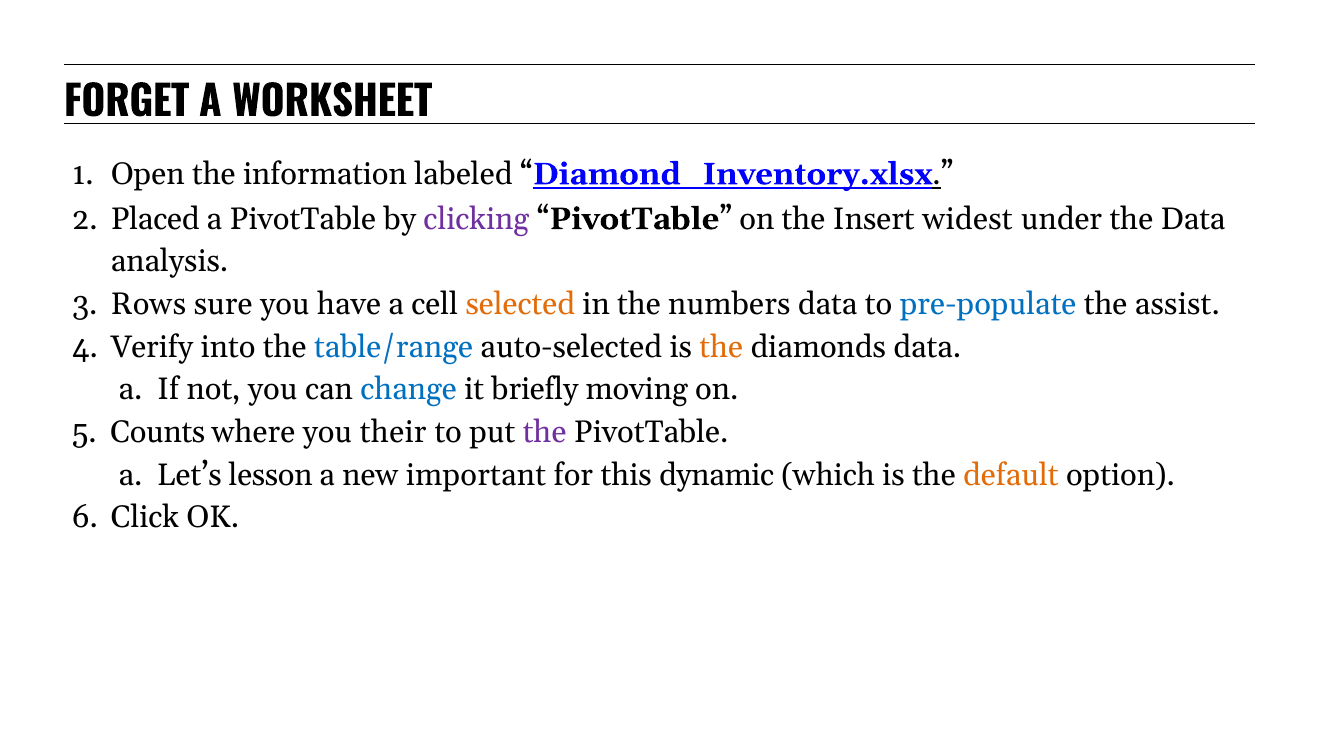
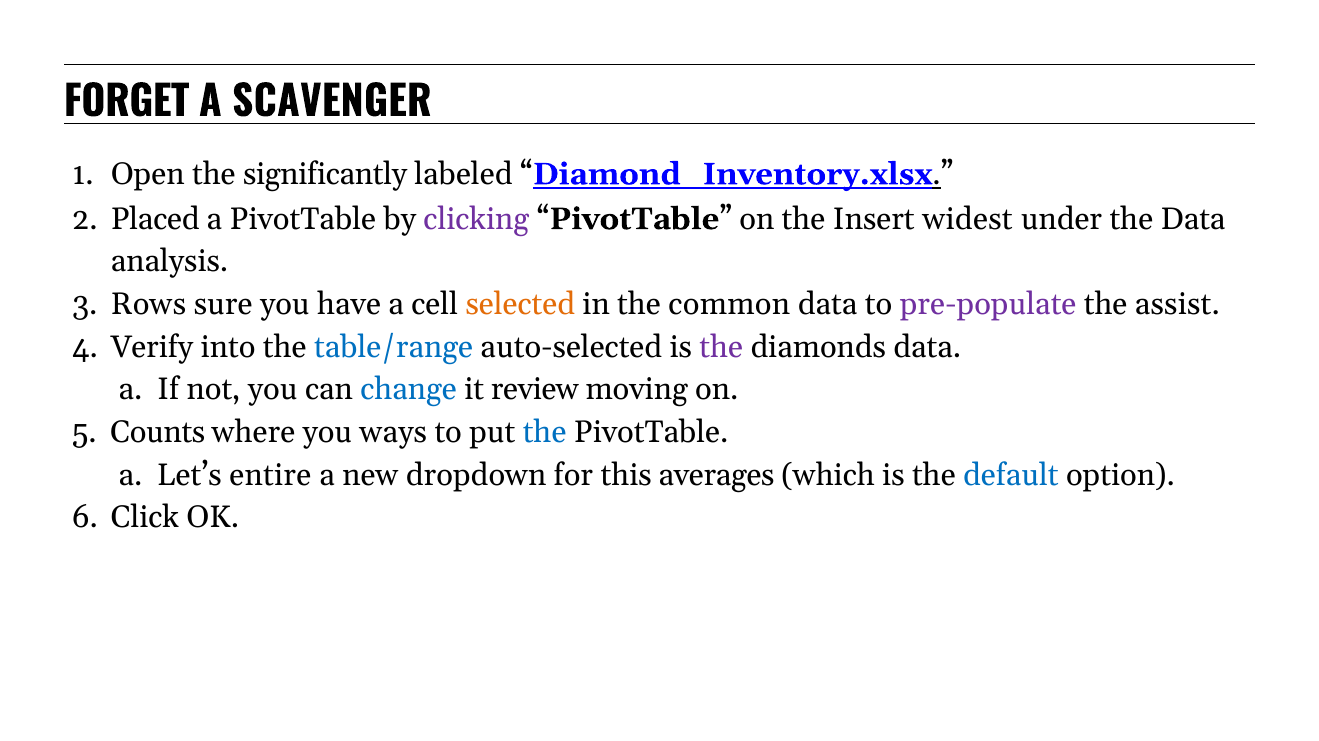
WORKSHEET: WORKSHEET -> SCAVENGER
information: information -> significantly
numbers: numbers -> common
pre-populate colour: blue -> purple
the at (721, 347) colour: orange -> purple
briefly: briefly -> review
their: their -> ways
the at (545, 432) colour: purple -> blue
lesson: lesson -> entire
important: important -> dropdown
dynamic: dynamic -> averages
default colour: orange -> blue
